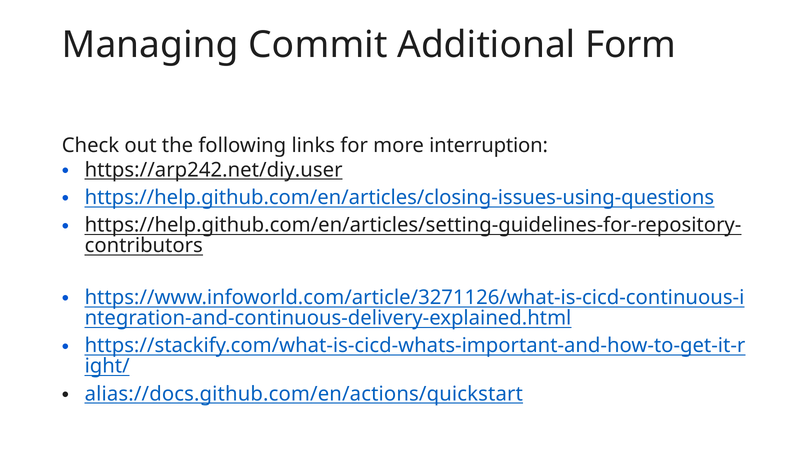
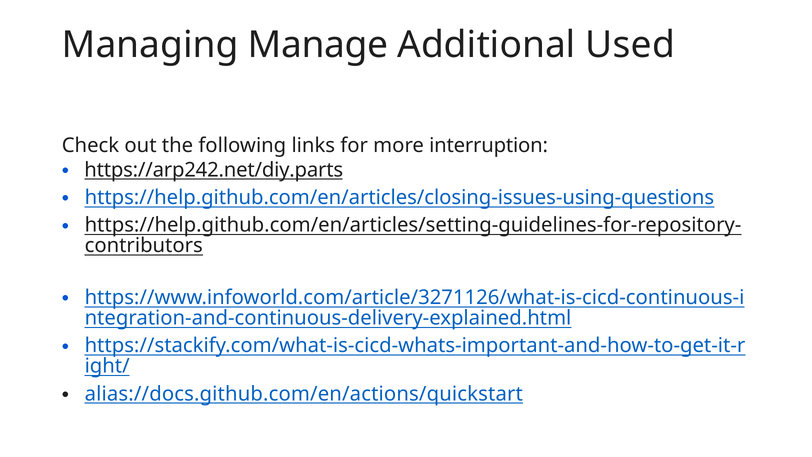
Commit: Commit -> Manage
Form: Form -> Used
https://arp242.net/diy.user: https://arp242.net/diy.user -> https://arp242.net/diy.parts
